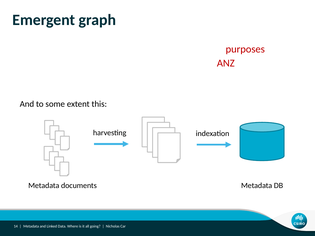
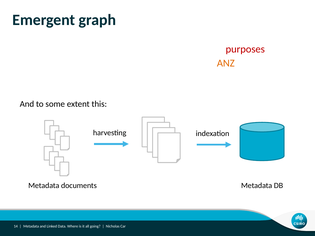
ANZ colour: red -> orange
